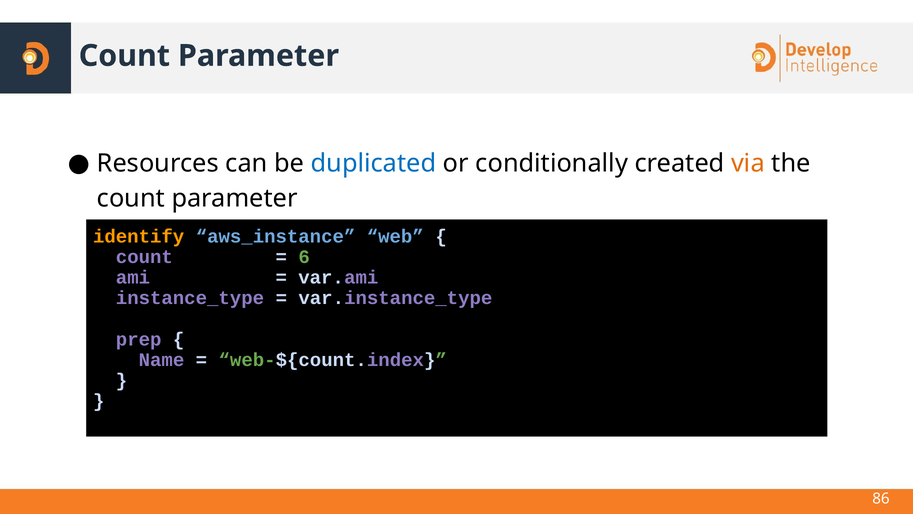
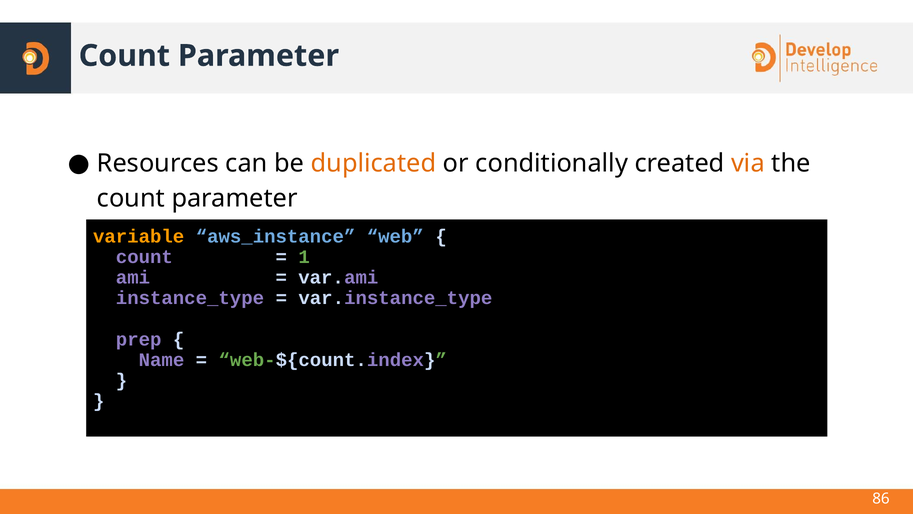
duplicated colour: blue -> orange
identify: identify -> variable
6: 6 -> 1
